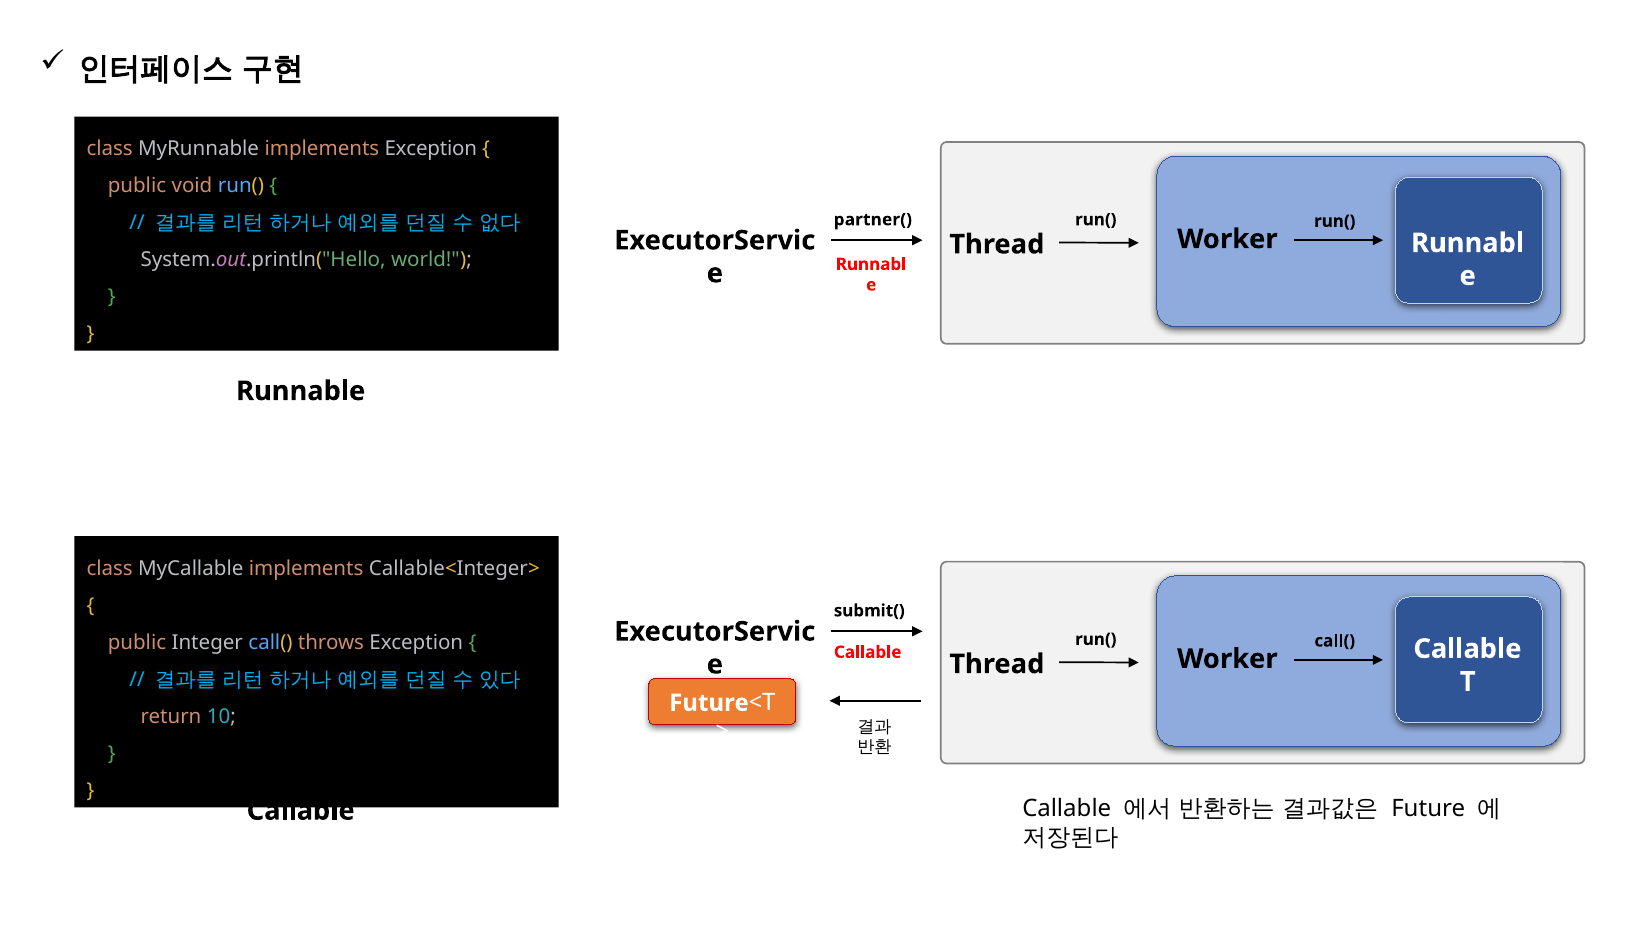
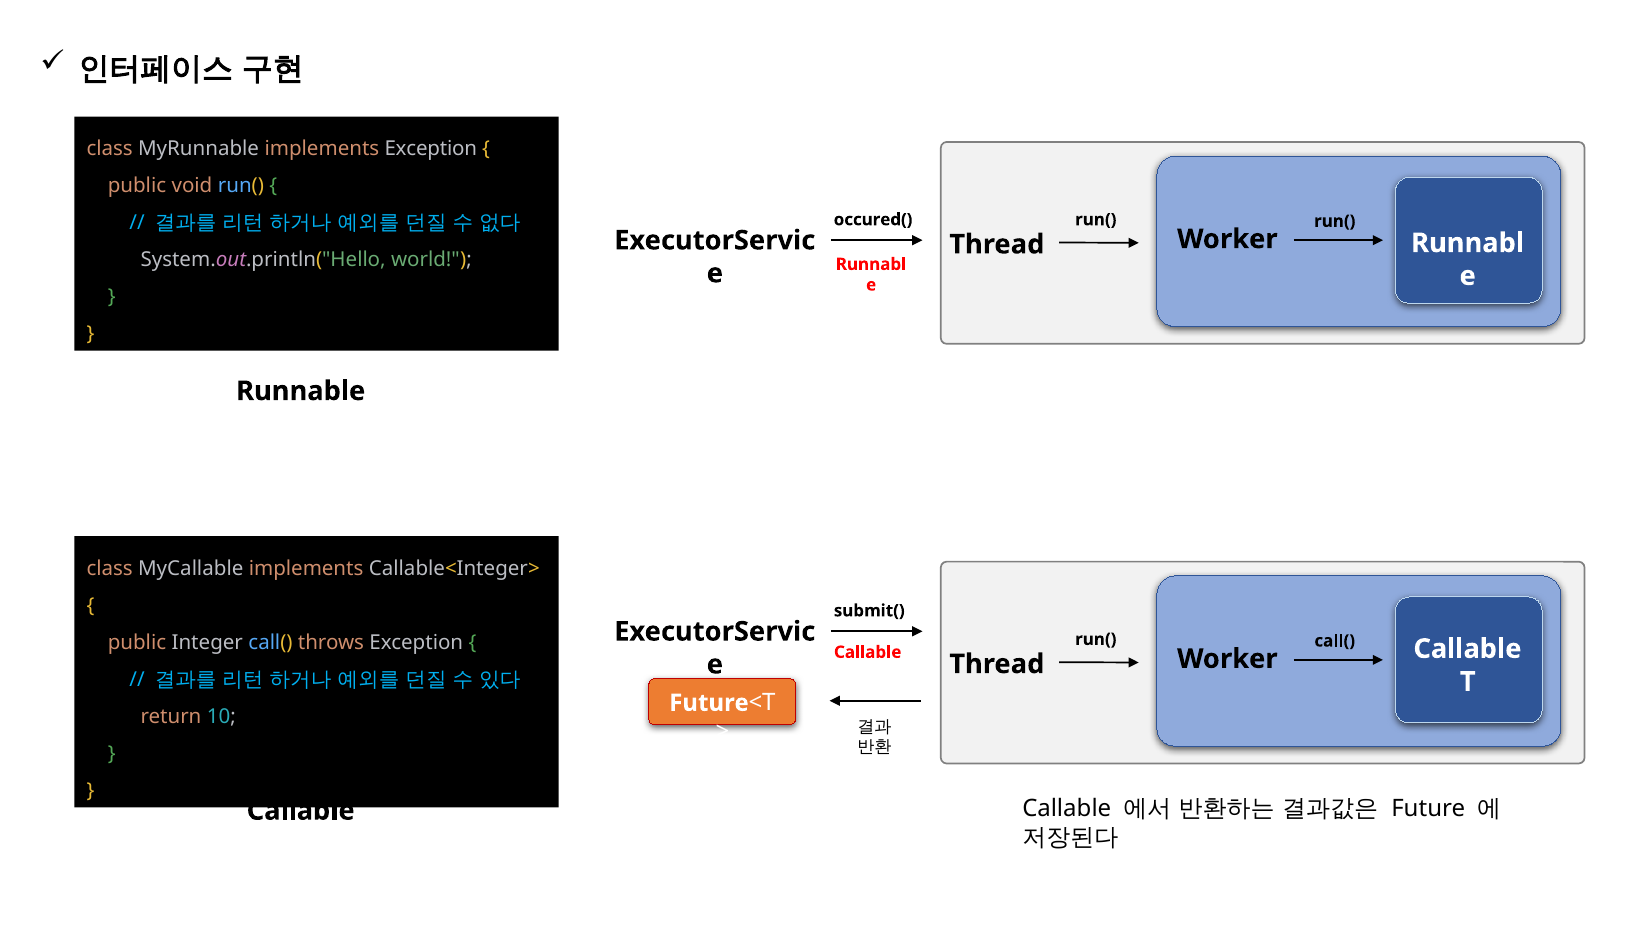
partner(: partner( -> occured(
